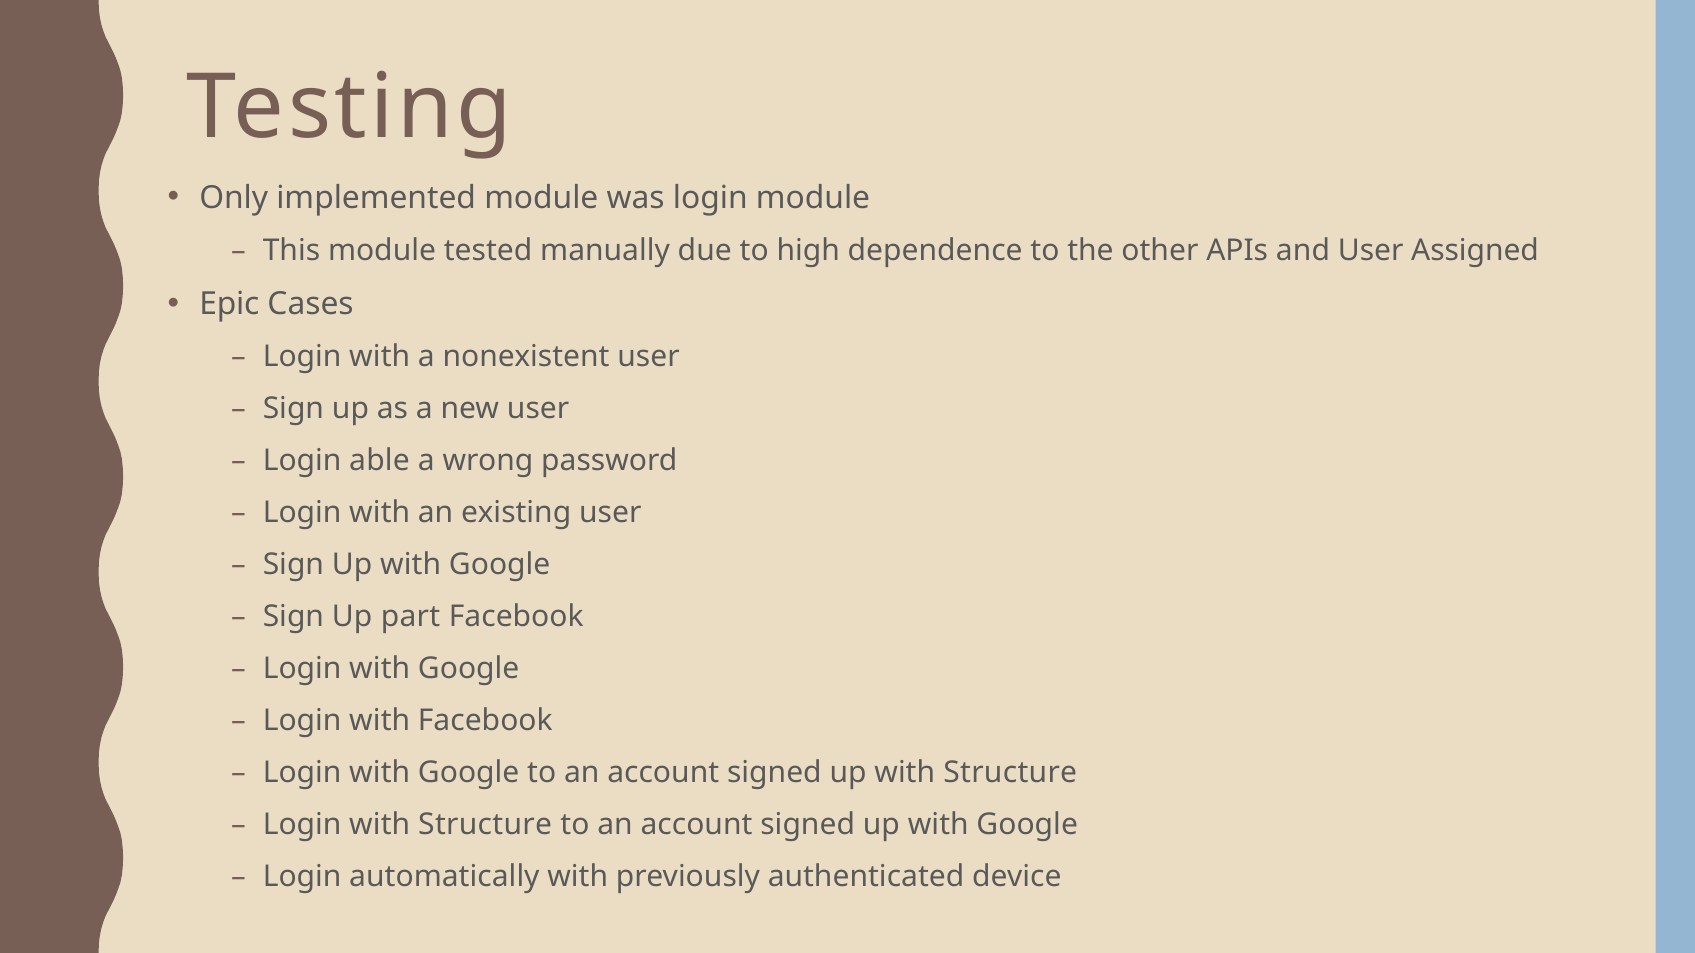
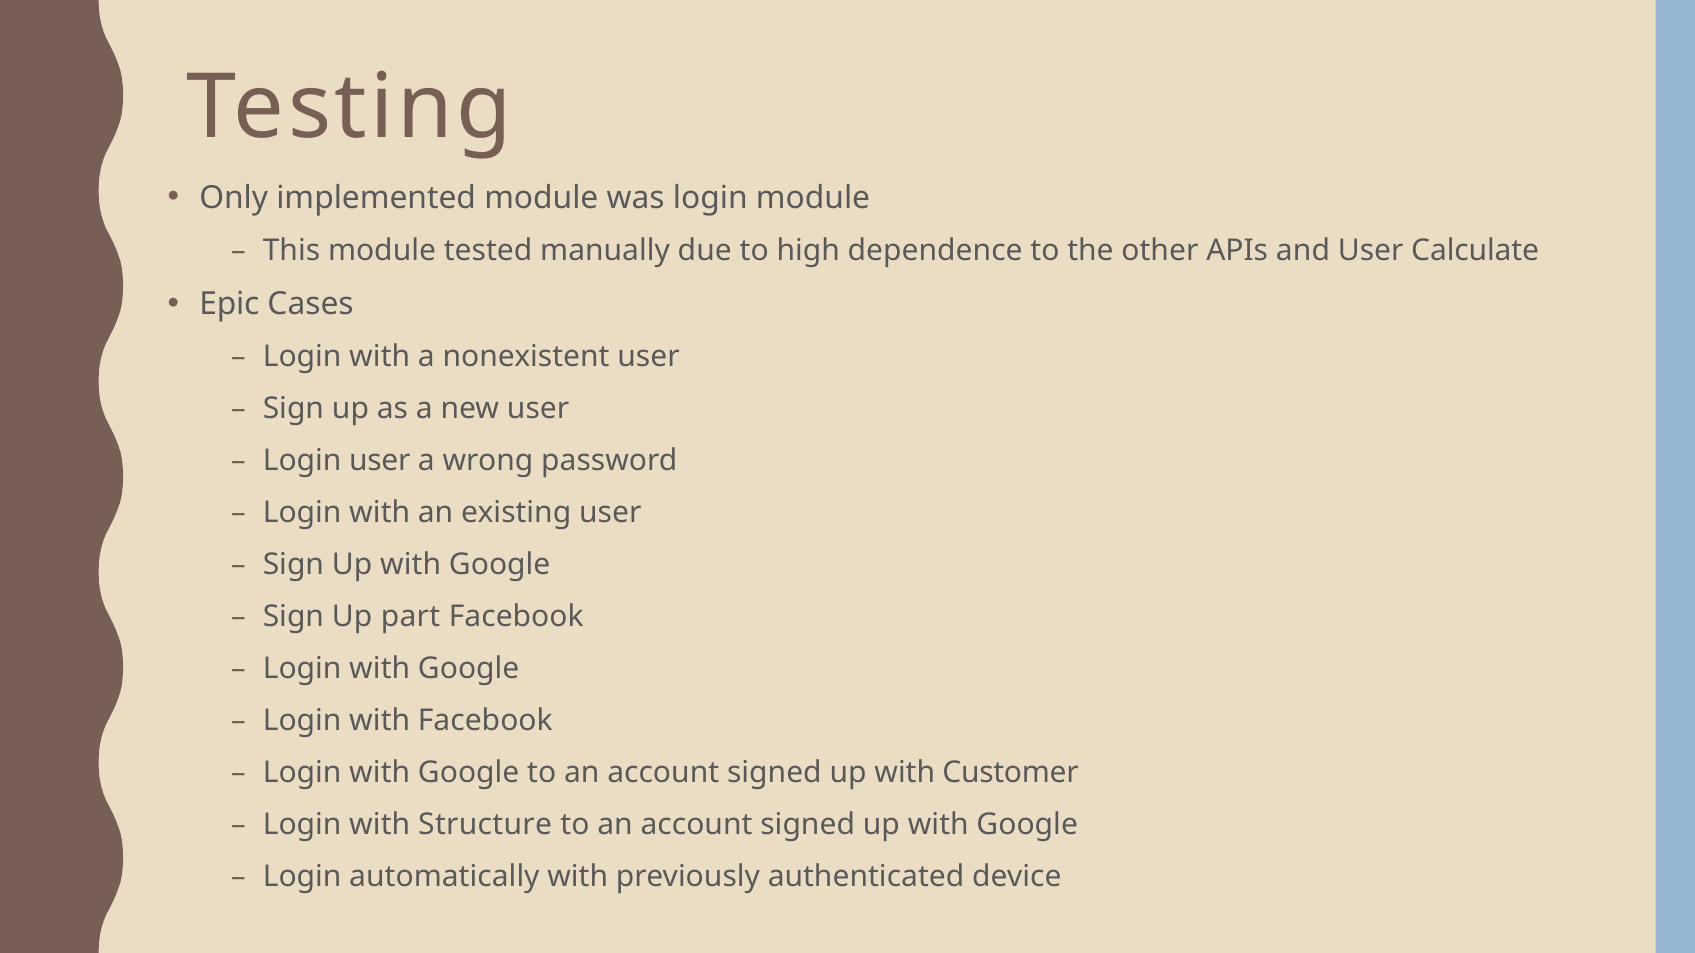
Assigned: Assigned -> Calculate
Login able: able -> user
up with Structure: Structure -> Customer
